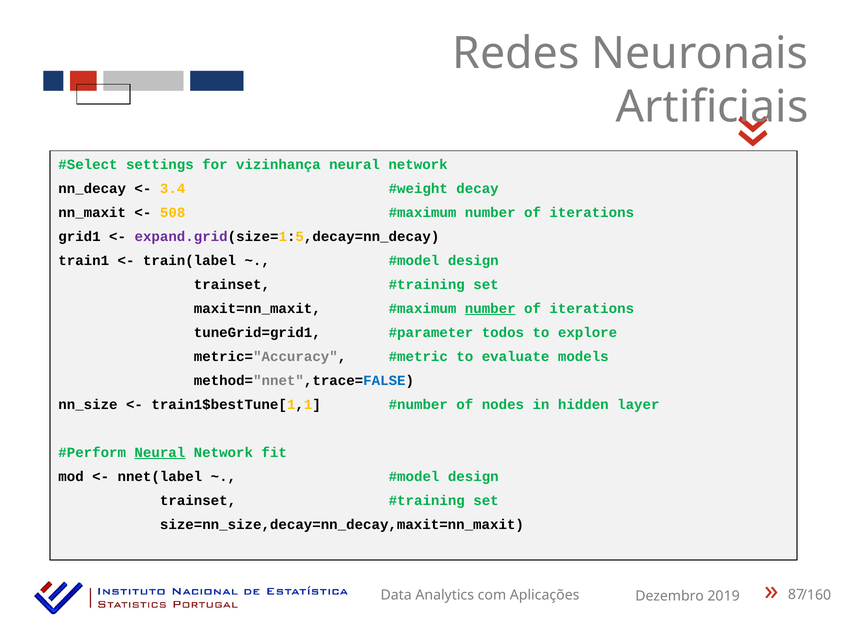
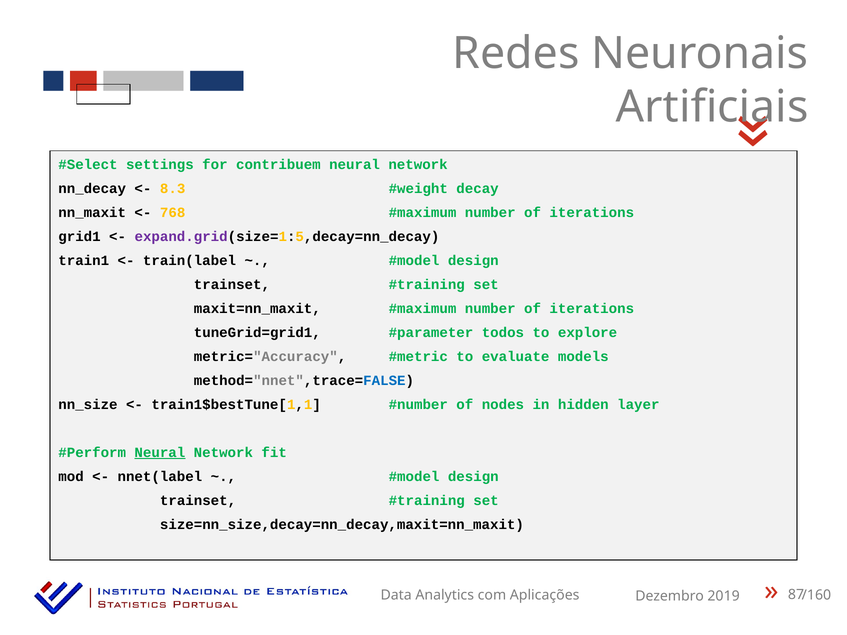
vizinhança: vizinhança -> contribuem
3.4: 3.4 -> 8.3
508: 508 -> 768
number at (490, 309) underline: present -> none
